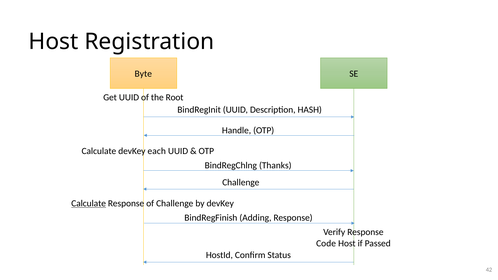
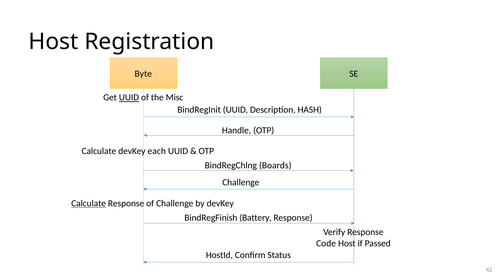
UUID at (129, 98) underline: none -> present
Root: Root -> Misc
Thanks: Thanks -> Boards
Adding: Adding -> Battery
